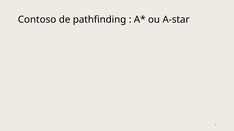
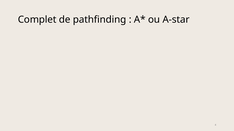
Contoso: Contoso -> Complet
